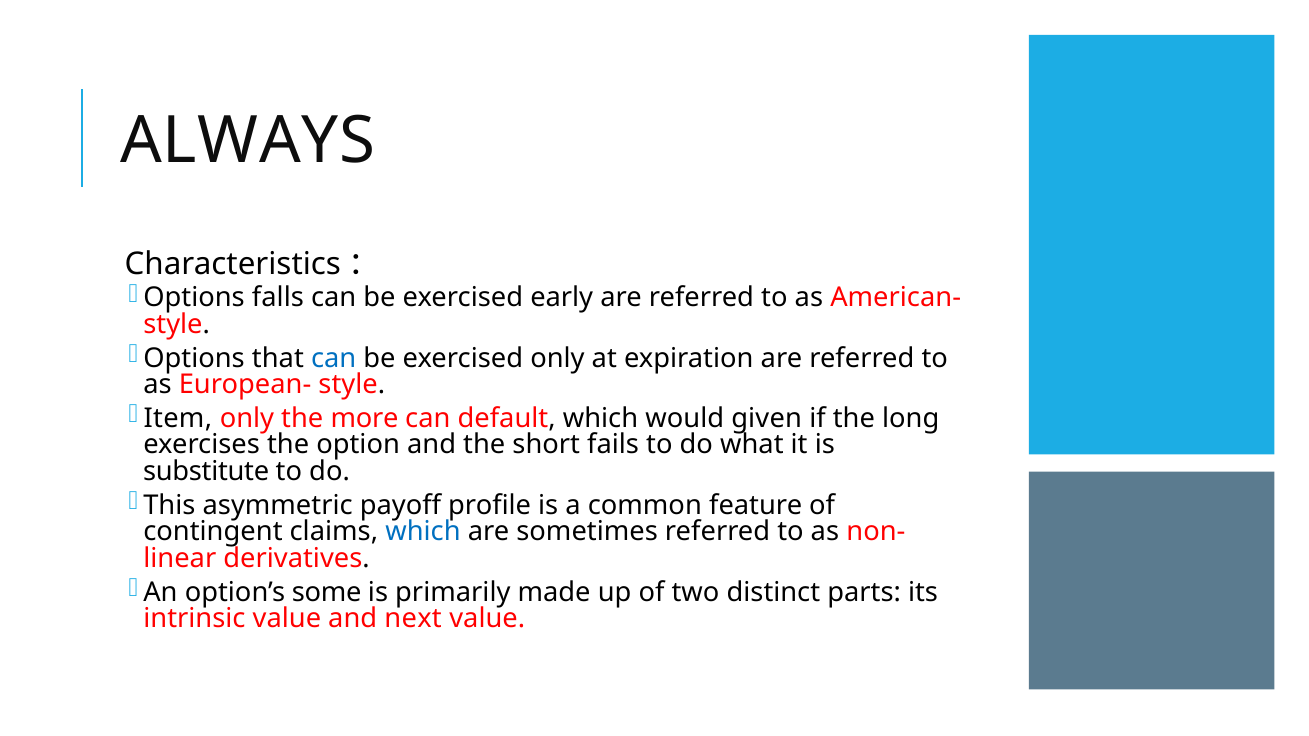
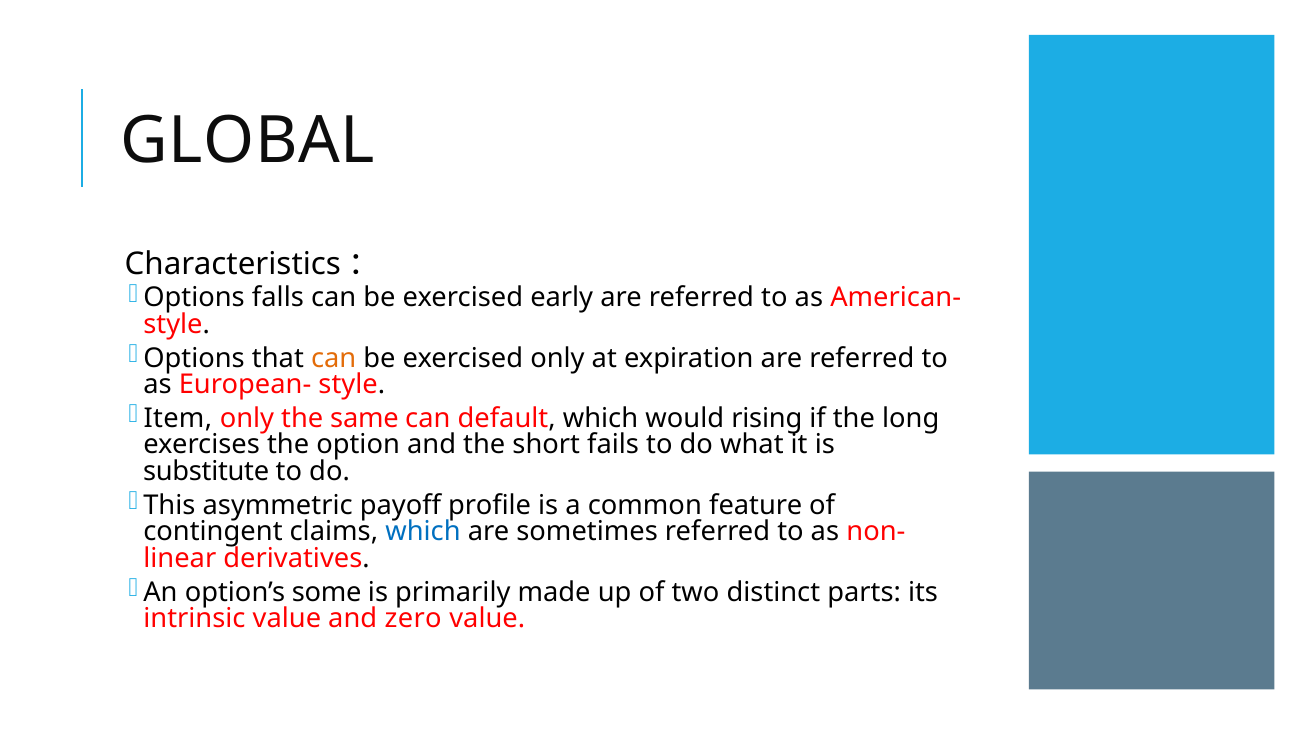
ALWAYS: ALWAYS -> GLOBAL
can at (334, 358) colour: blue -> orange
more: more -> same
given: given -> rising
next: next -> zero
